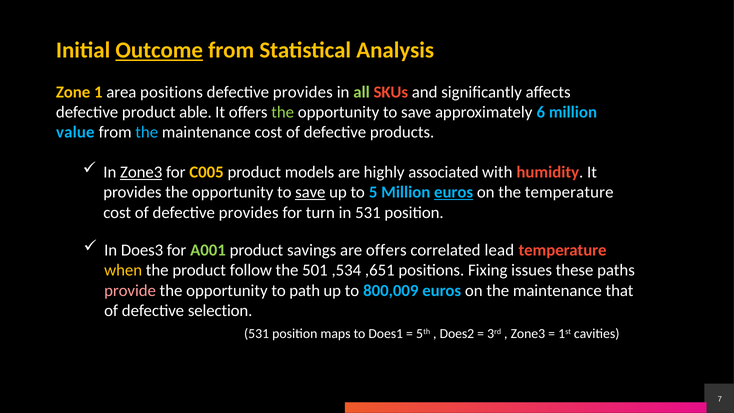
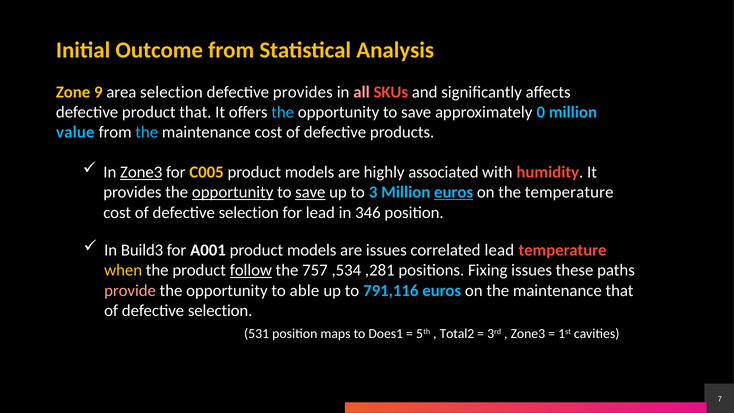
Outcome underline: present -> none
1: 1 -> 9
area positions: positions -> selection
all colour: light green -> pink
product able: able -> that
the at (283, 112) colour: light green -> light blue
6: 6 -> 0
opportunity at (233, 192) underline: none -> present
5: 5 -> 3
cost of defective provides: provides -> selection
for turn: turn -> lead
in 531: 531 -> 346
Does3: Does3 -> Build3
A001 colour: light green -> white
savings at (312, 250): savings -> models
are offers: offers -> issues
follow underline: none -> present
501: 501 -> 757
,651: ,651 -> ,281
path: path -> able
800,009: 800,009 -> 791,116
Does2: Does2 -> Total2
